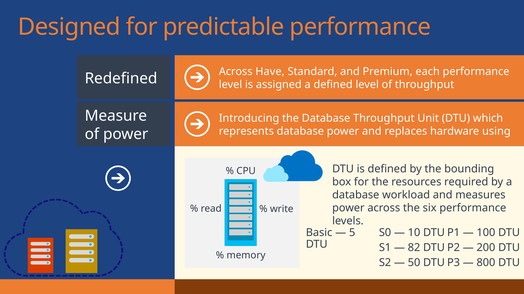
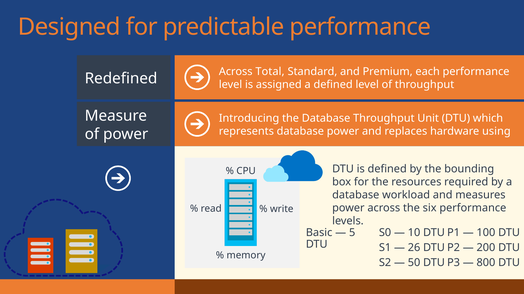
Have: Have -> Total
82: 82 -> 26
